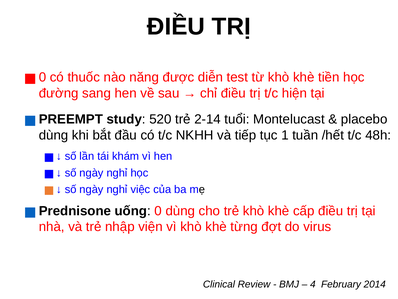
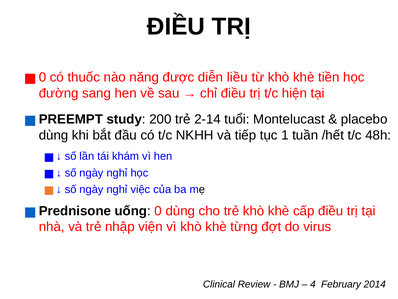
test: test -> liều
520: 520 -> 200
